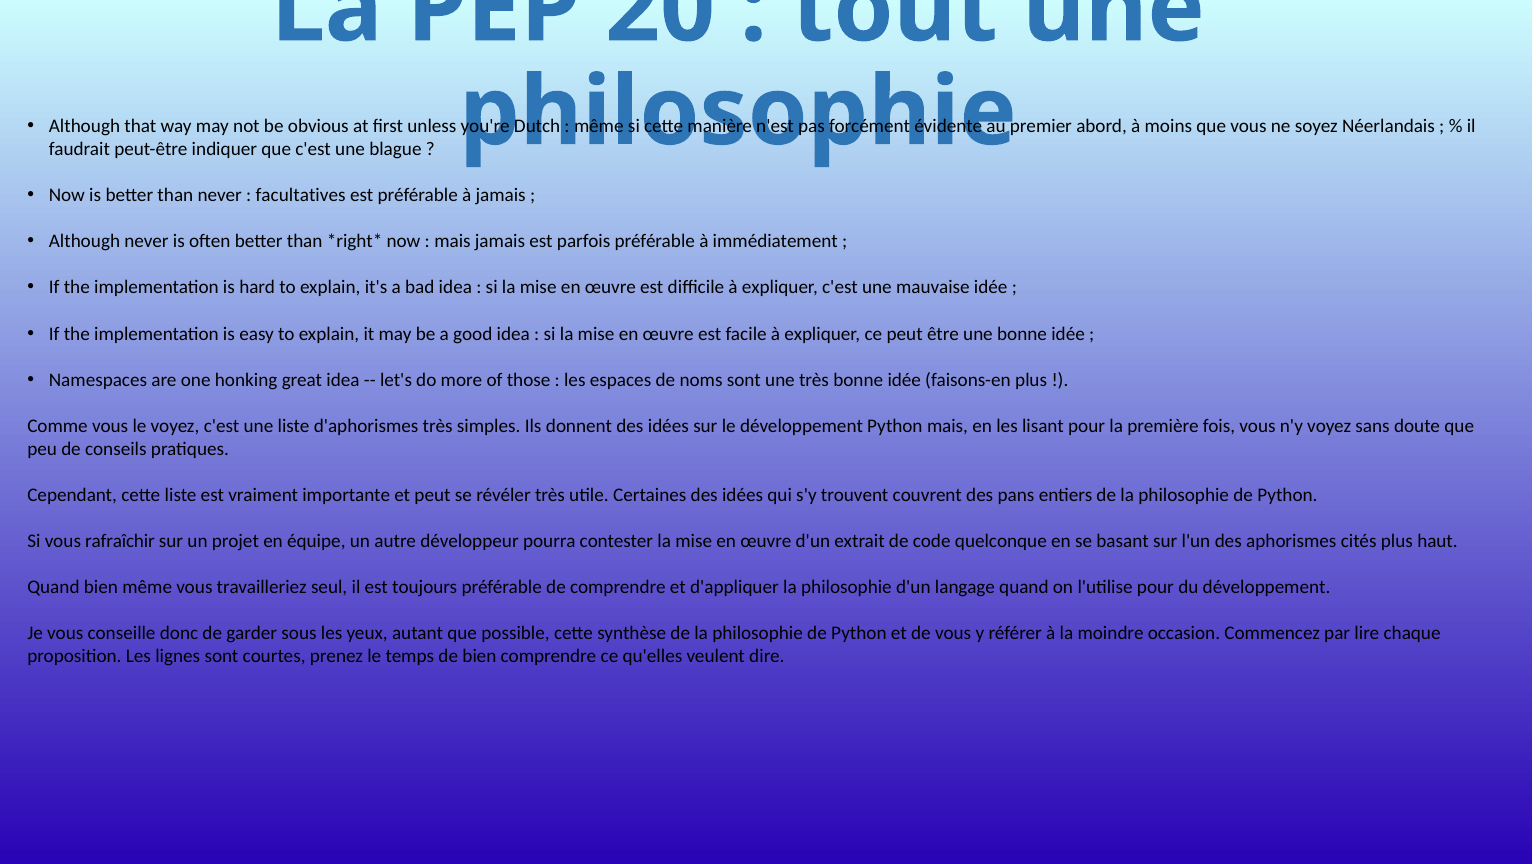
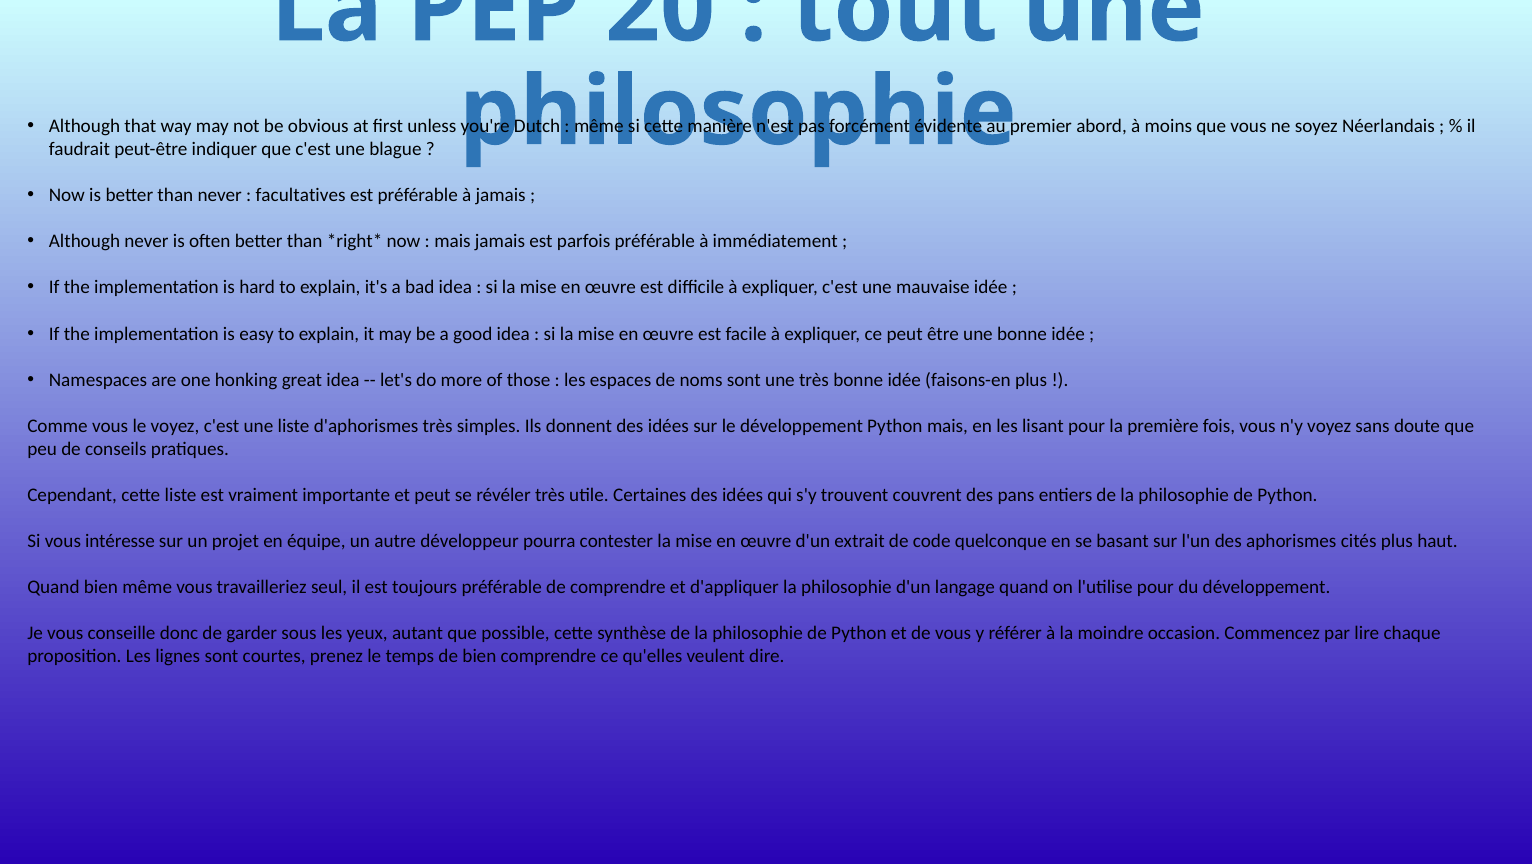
rafraîchir: rafraîchir -> intéresse
